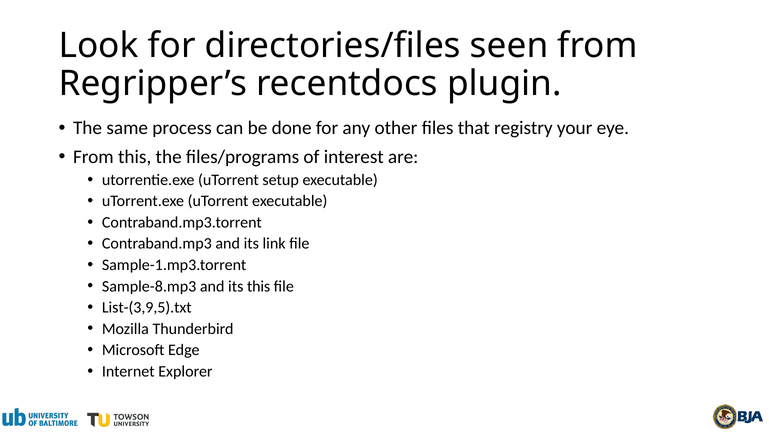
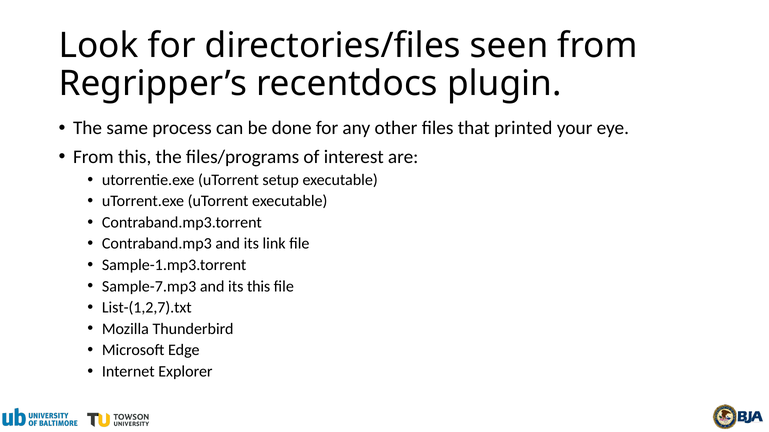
registry: registry -> printed
Sample-8.mp3: Sample-8.mp3 -> Sample-7.mp3
List-(3,9,5).txt: List-(3,9,5).txt -> List-(1,2,7).txt
